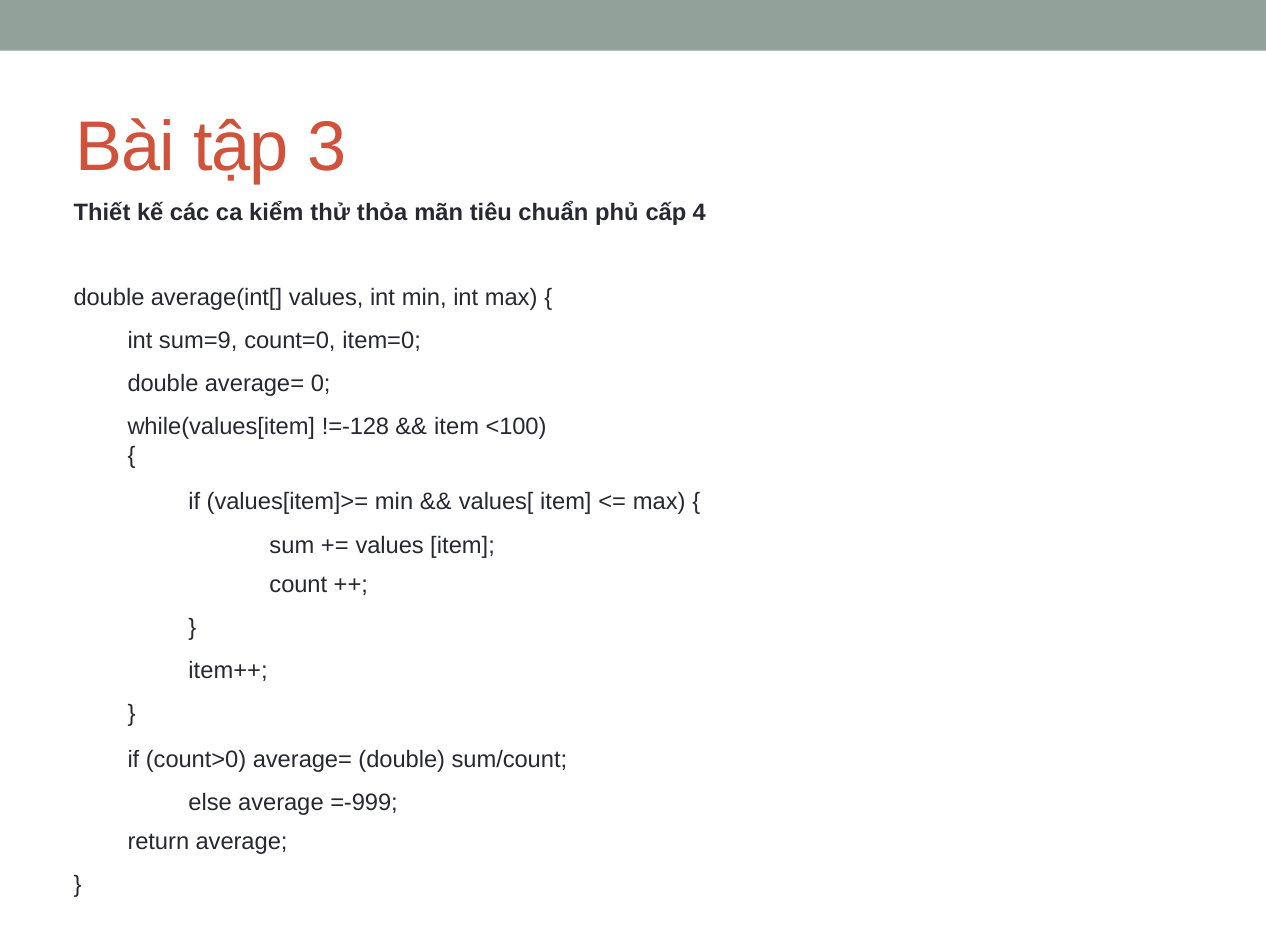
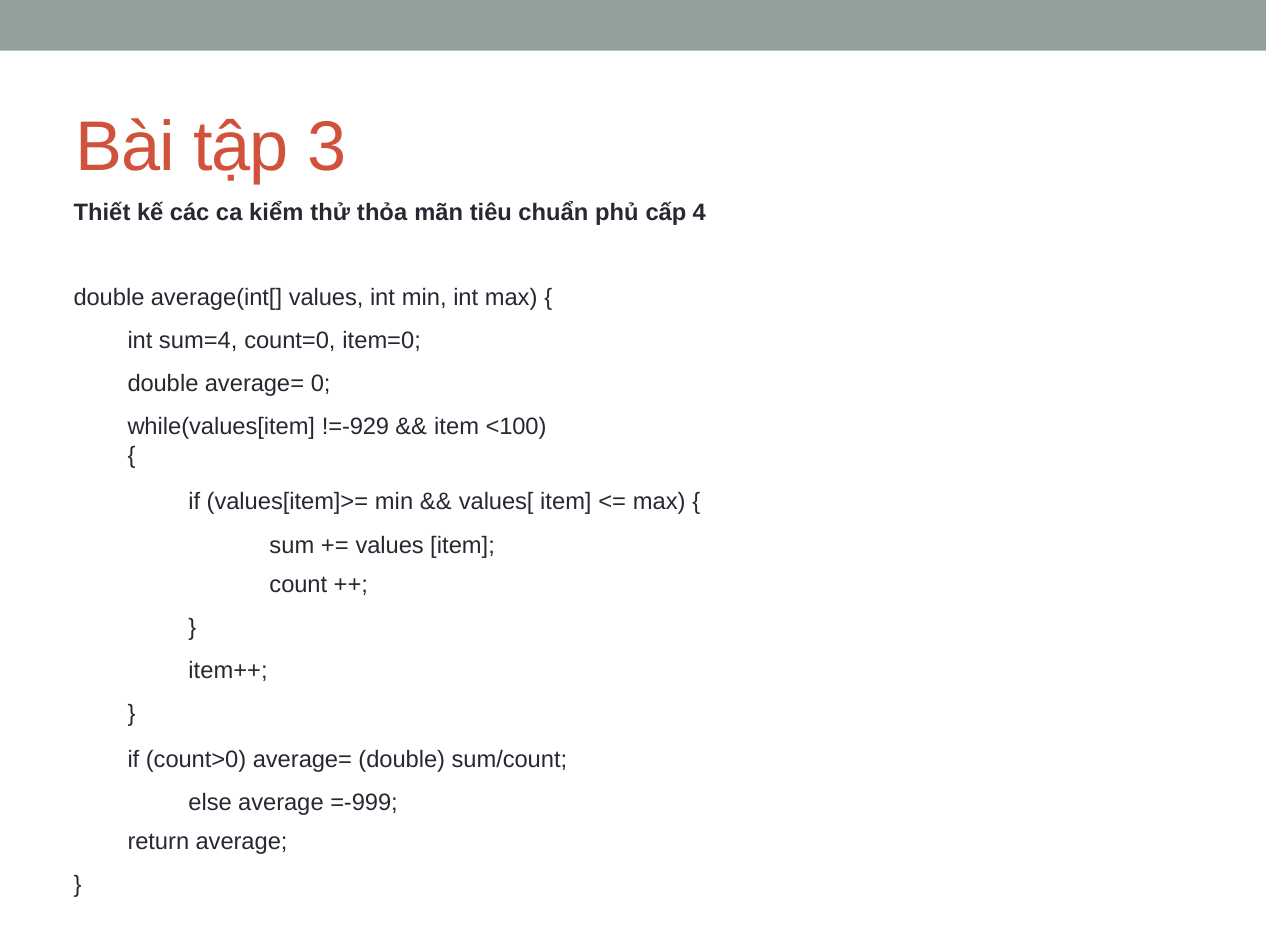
sum=9: sum=9 -> sum=4
!=-128: !=-128 -> !=-929
